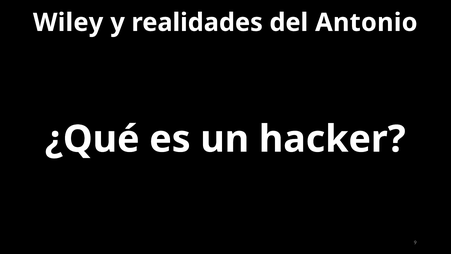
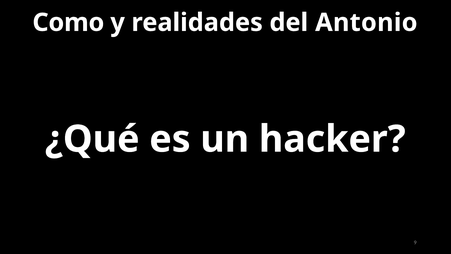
Wiley: Wiley -> Como
